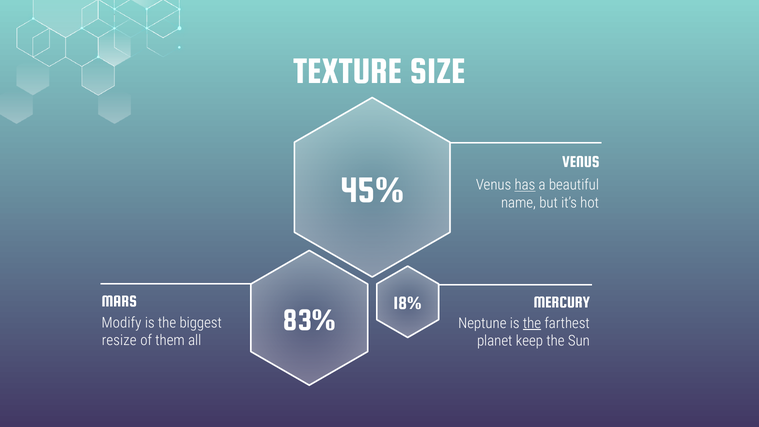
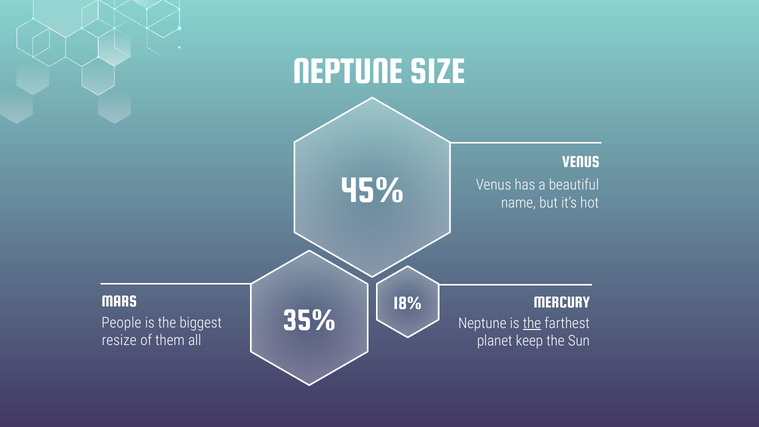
TEXTURE at (348, 71): TEXTURE -> NEPTUNE
has underline: present -> none
83%: 83% -> 35%
Modify: Modify -> People
